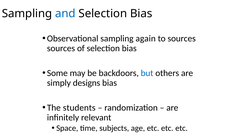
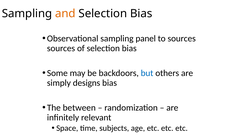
and colour: blue -> orange
again: again -> panel
students: students -> between
